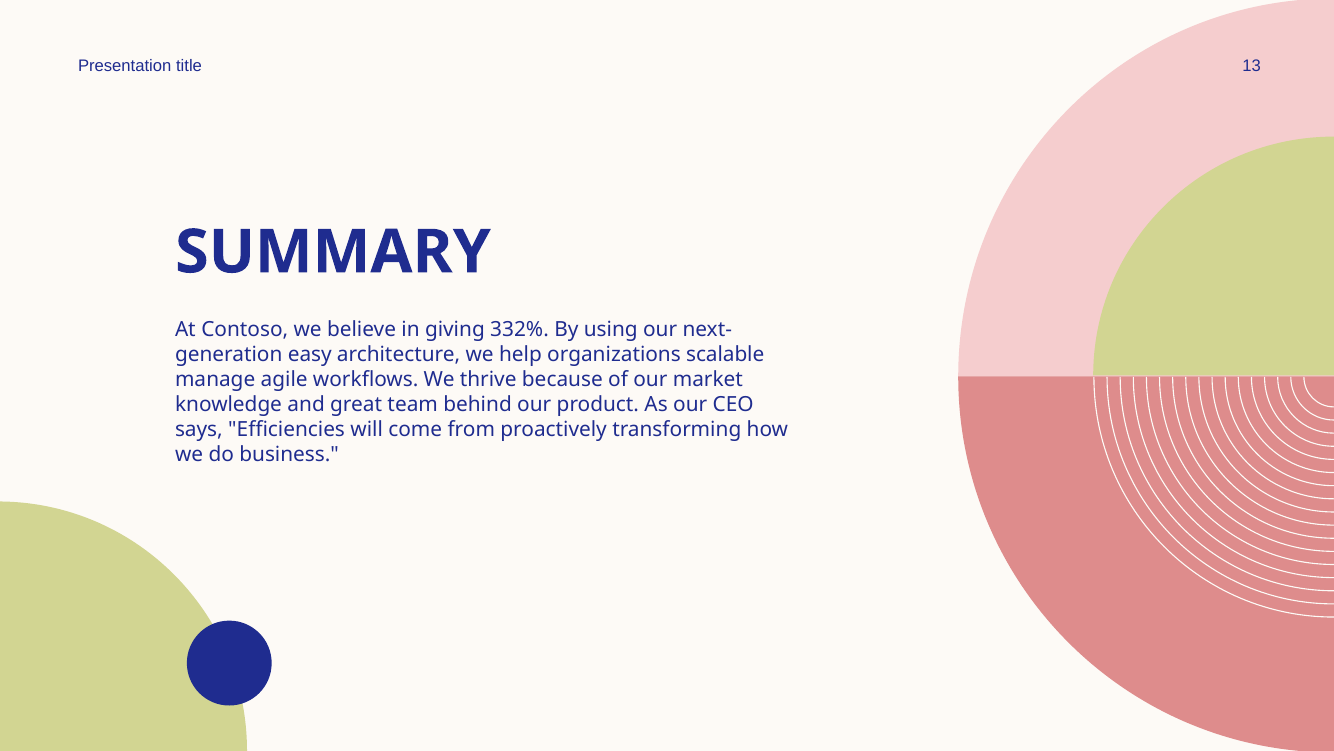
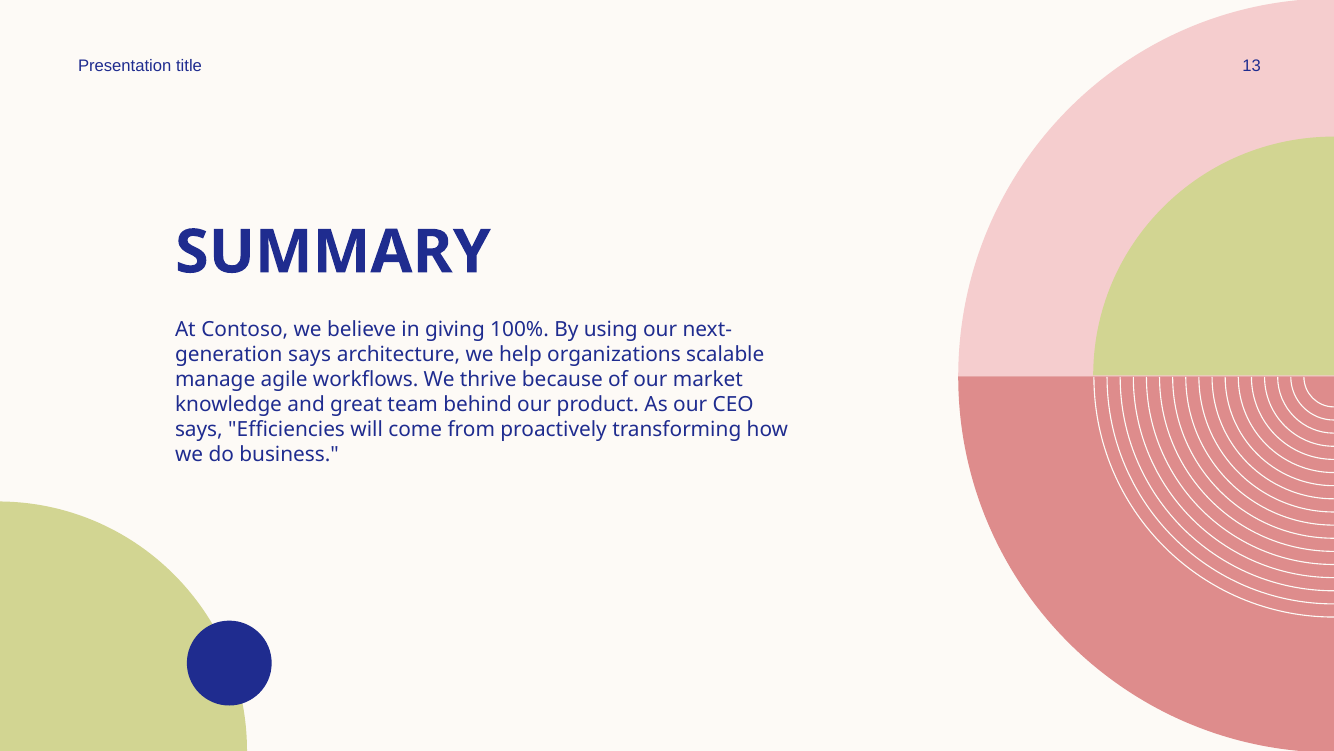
332%: 332% -> 100%
easy at (310, 354): easy -> says
